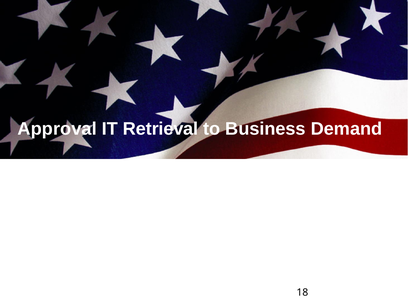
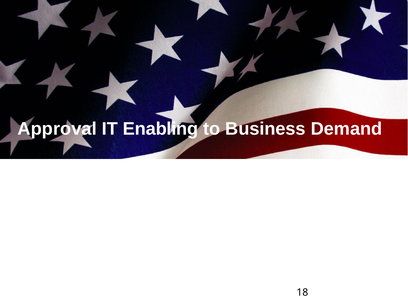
Retrieval: Retrieval -> Enabling
